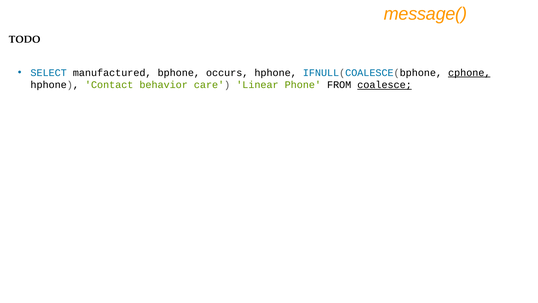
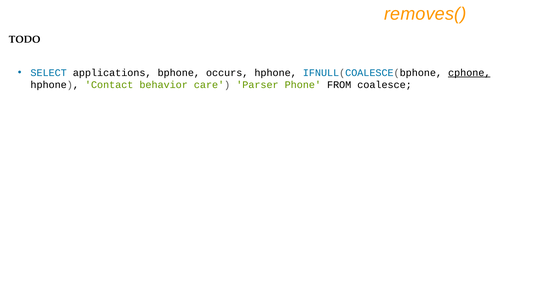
message(: message( -> removes(
manufactured: manufactured -> applications
Linear: Linear -> Parser
coalesce underline: present -> none
